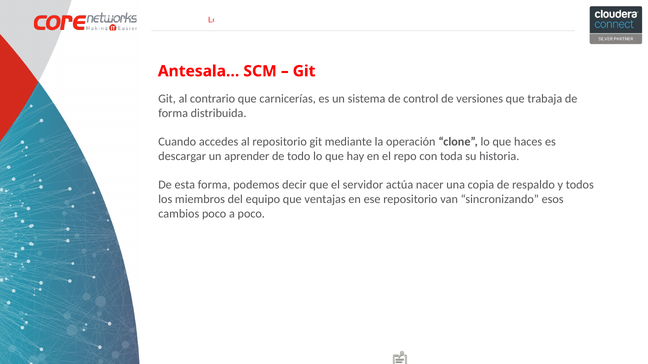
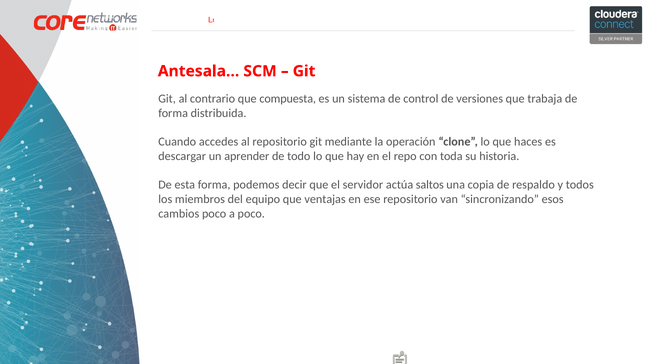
carnicerías: carnicerías -> compuesta
nacer: nacer -> saltos
